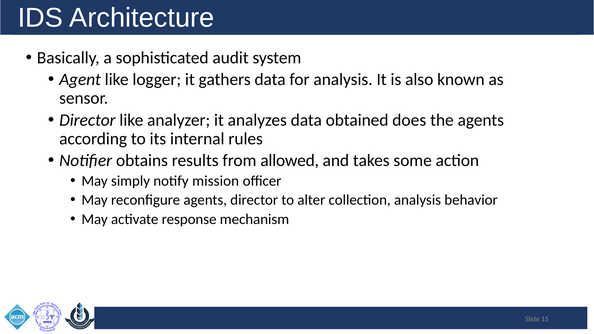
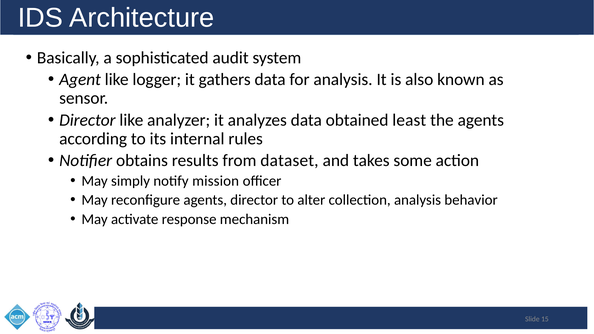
does: does -> least
allowed: allowed -> dataset
